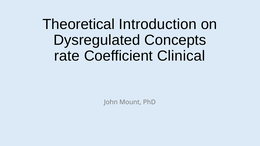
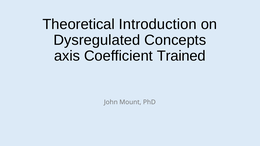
rate: rate -> axis
Clinical: Clinical -> Trained
